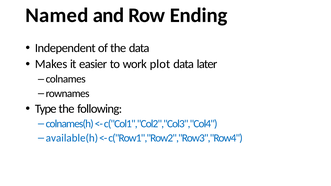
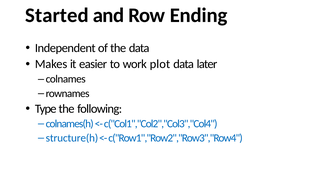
Named: Named -> Started
available(h: available(h -> structure(h
